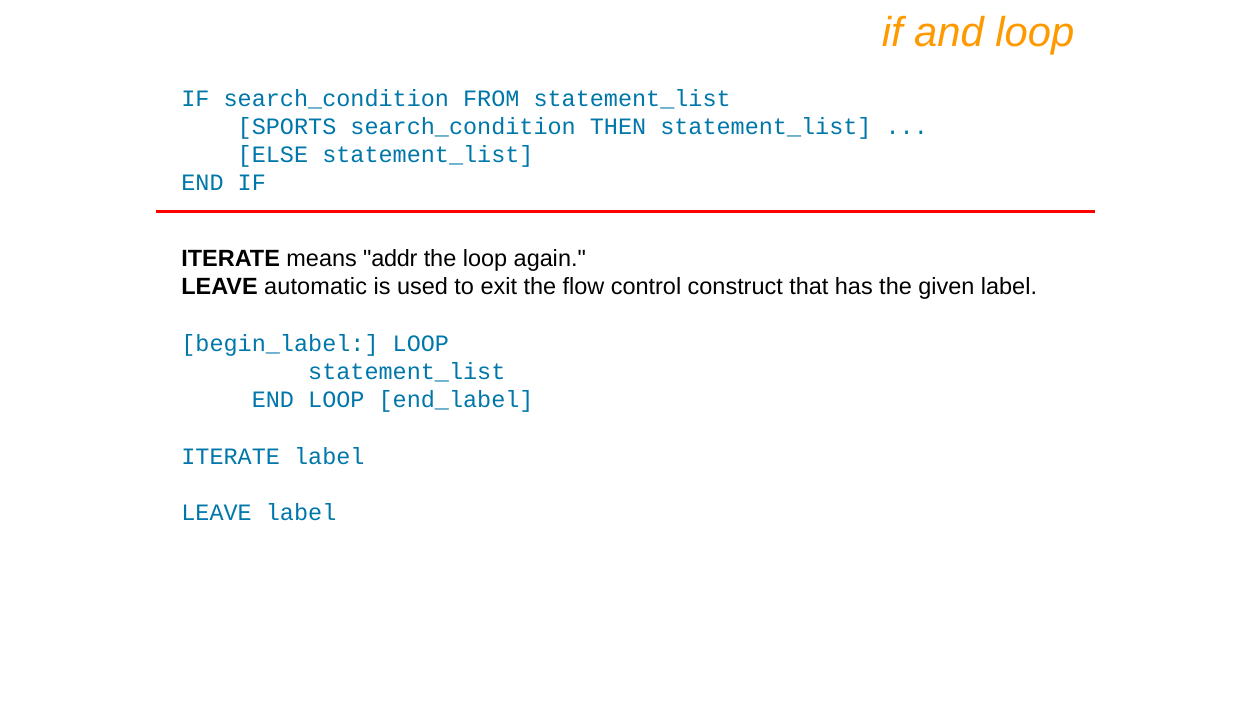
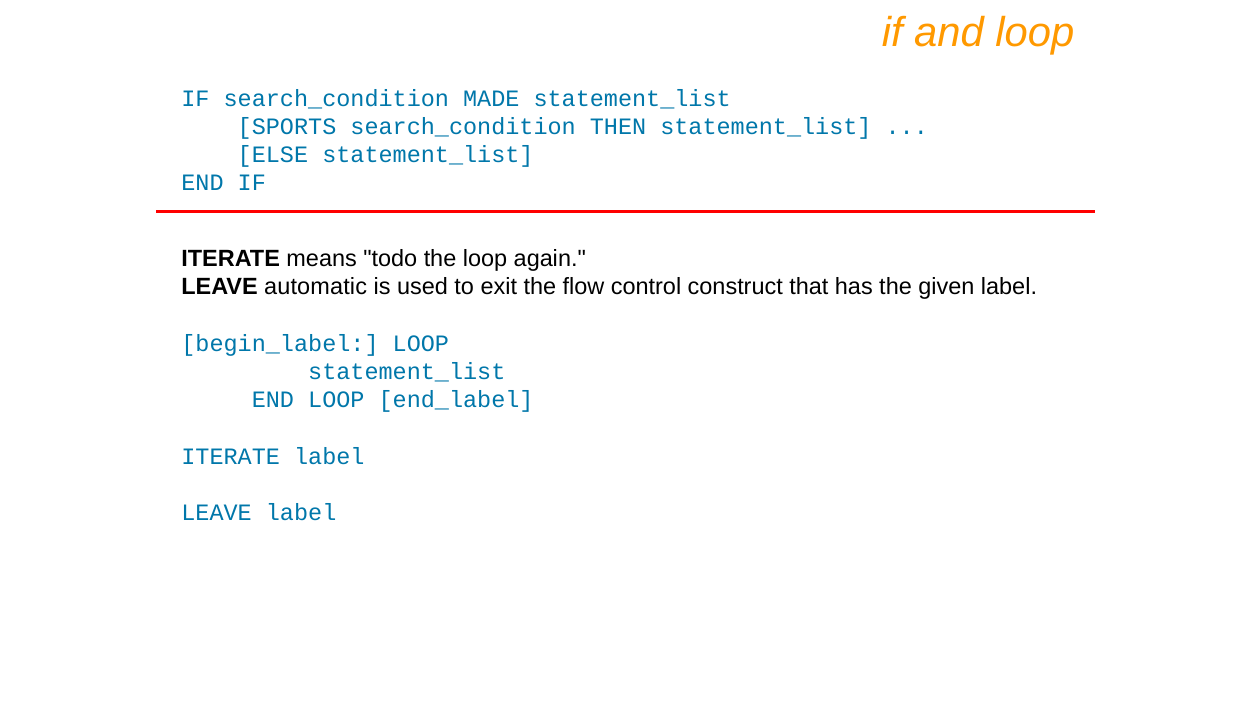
FROM: FROM -> MADE
addr: addr -> todo
